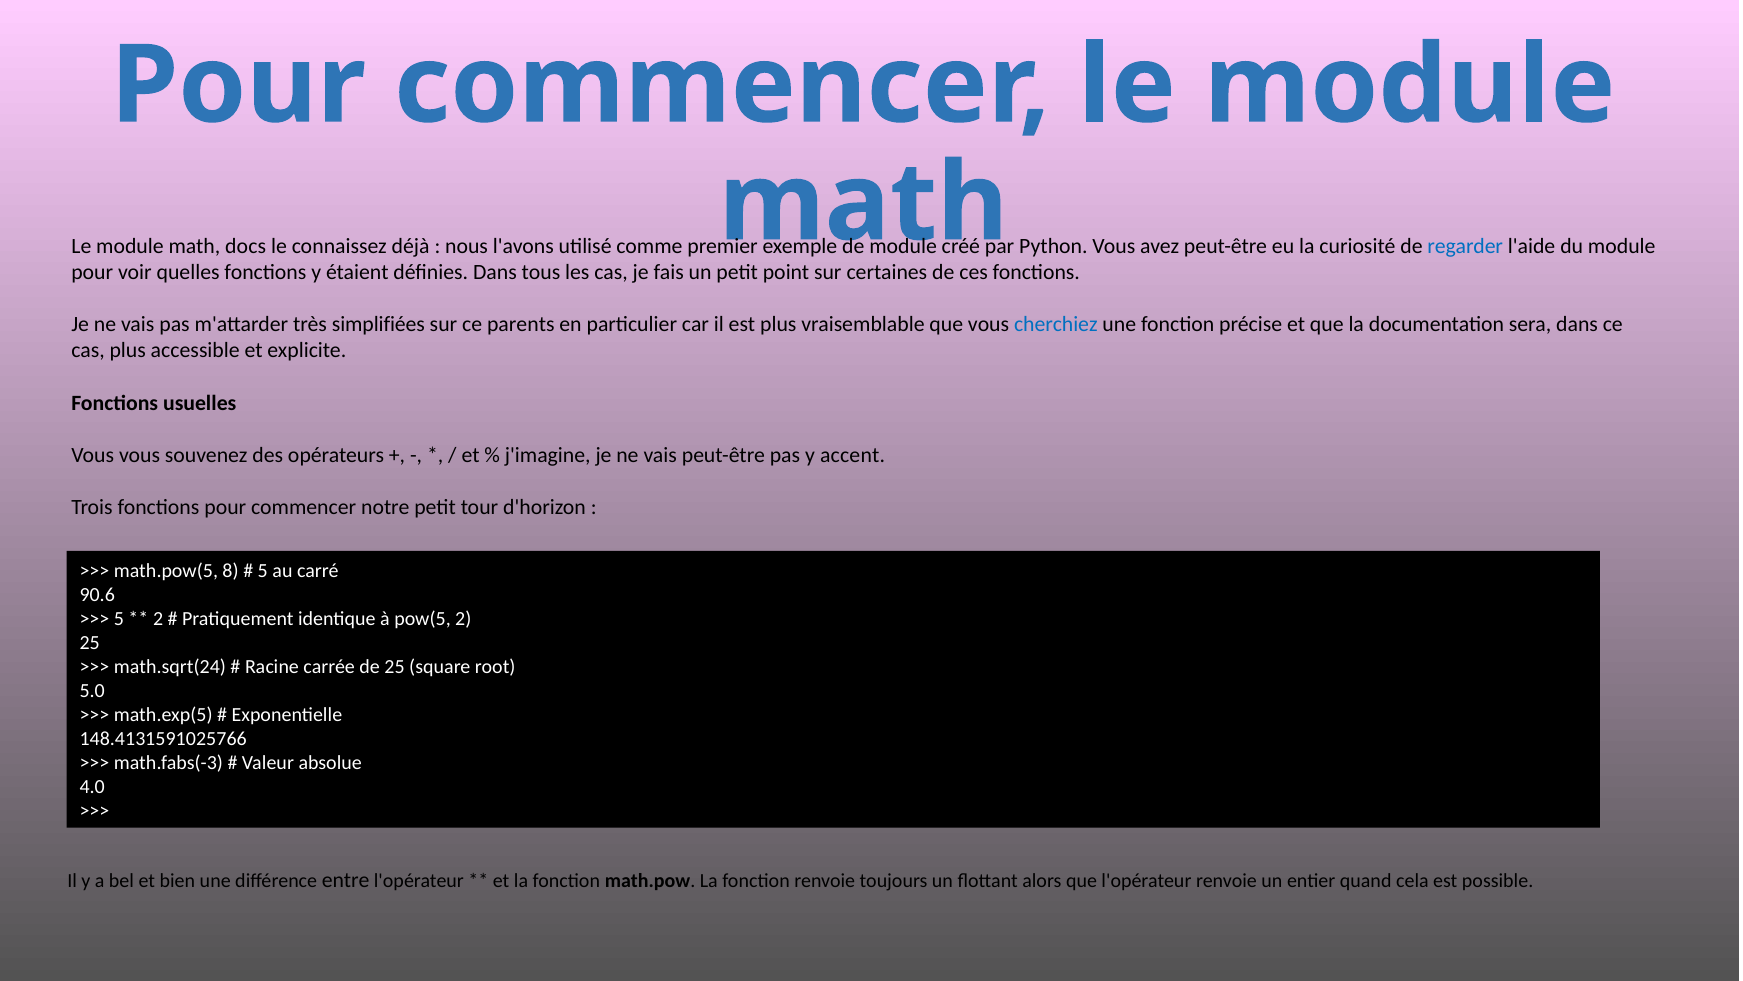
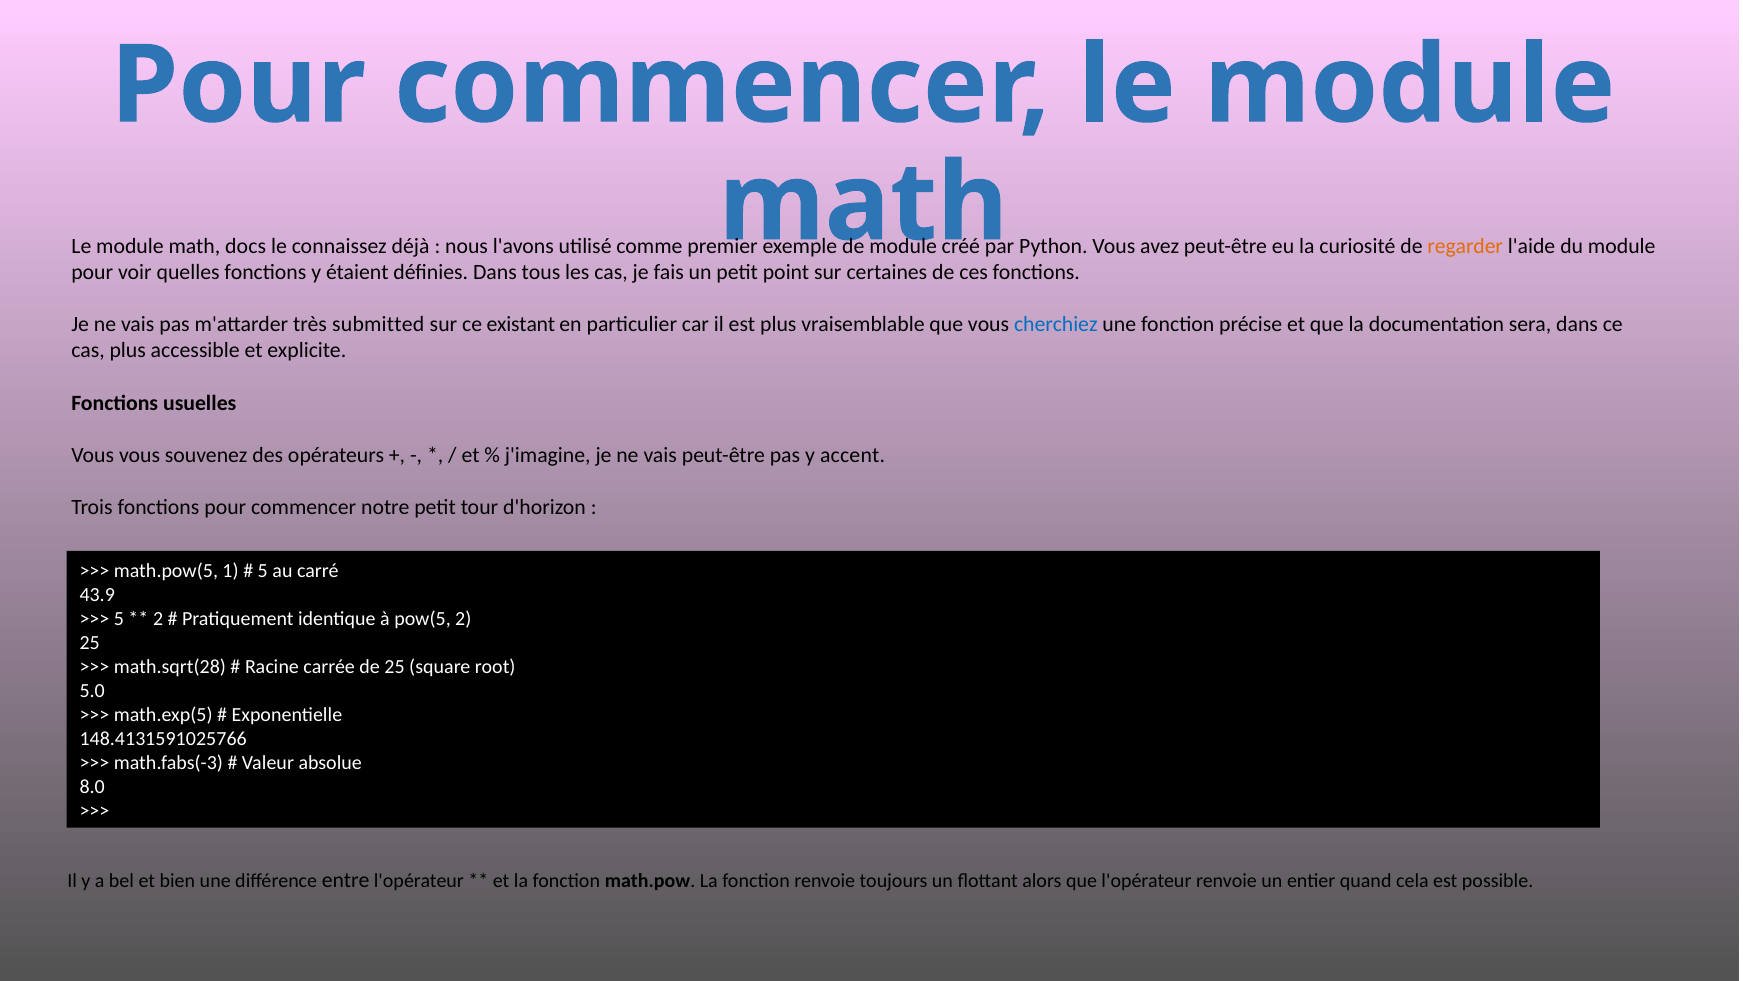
regarder colour: blue -> orange
simplifiées: simplifiées -> submitted
parents: parents -> existant
8: 8 -> 1
90.6: 90.6 -> 43.9
math.sqrt(24: math.sqrt(24 -> math.sqrt(28
4.0: 4.0 -> 8.0
